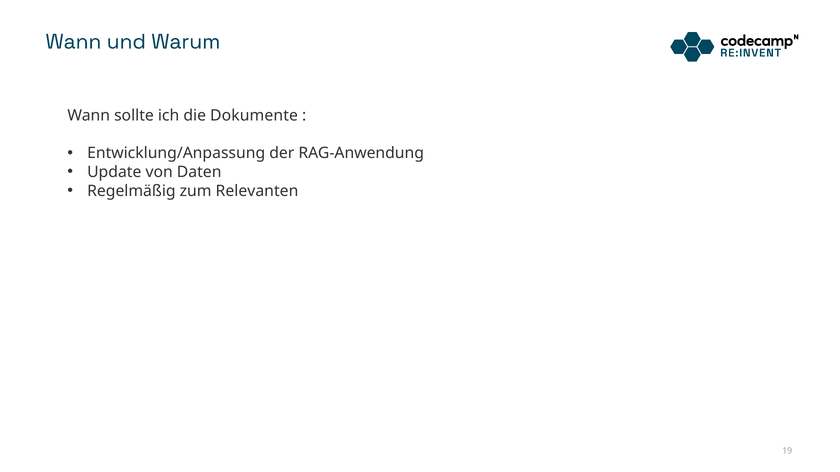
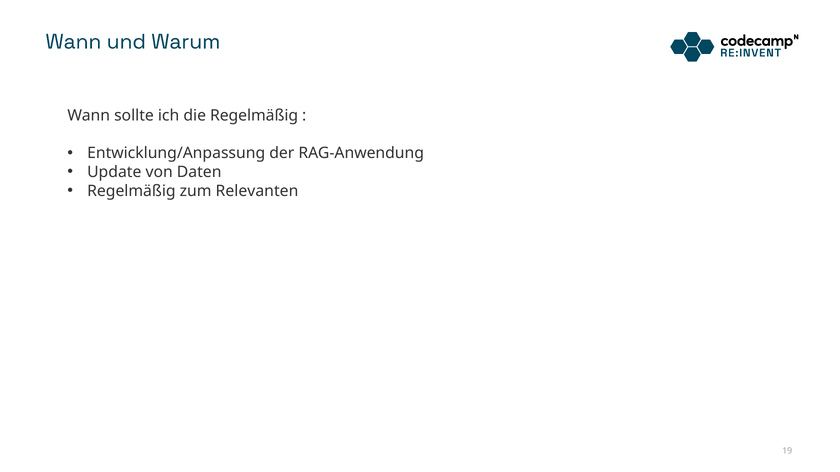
die Dokumente: Dokumente -> Regelmäßig
